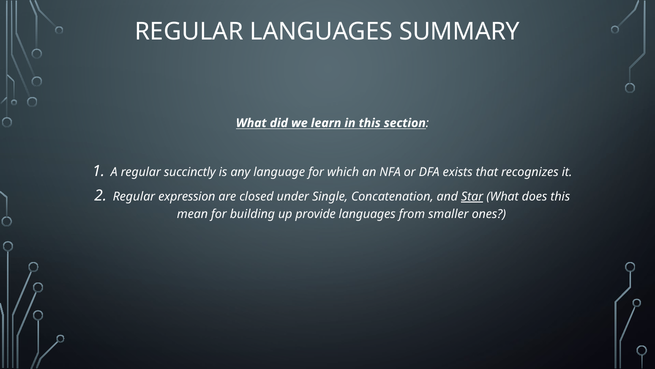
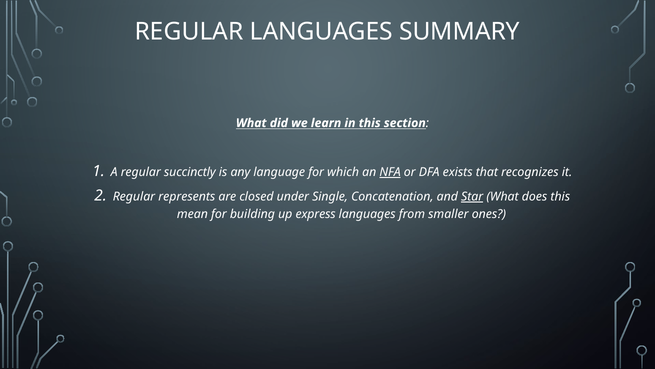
NFA underline: none -> present
expression: expression -> represents
provide: provide -> express
